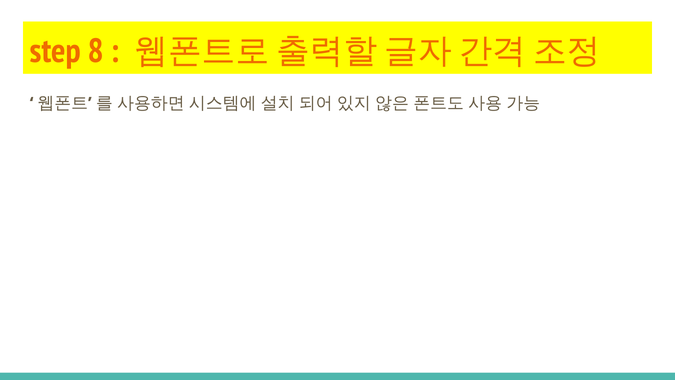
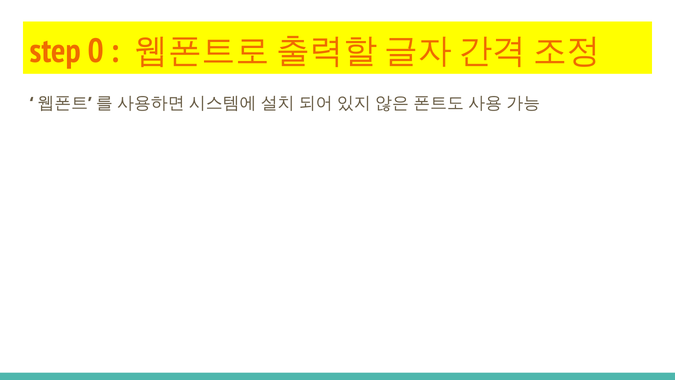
8: 8 -> 0
